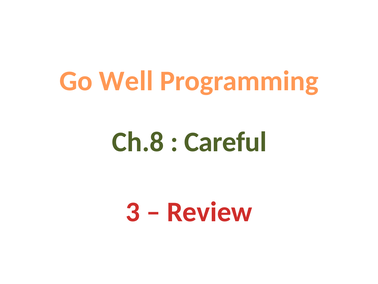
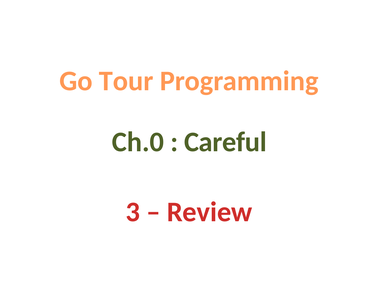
Well: Well -> Tour
Ch.8: Ch.8 -> Ch.0
